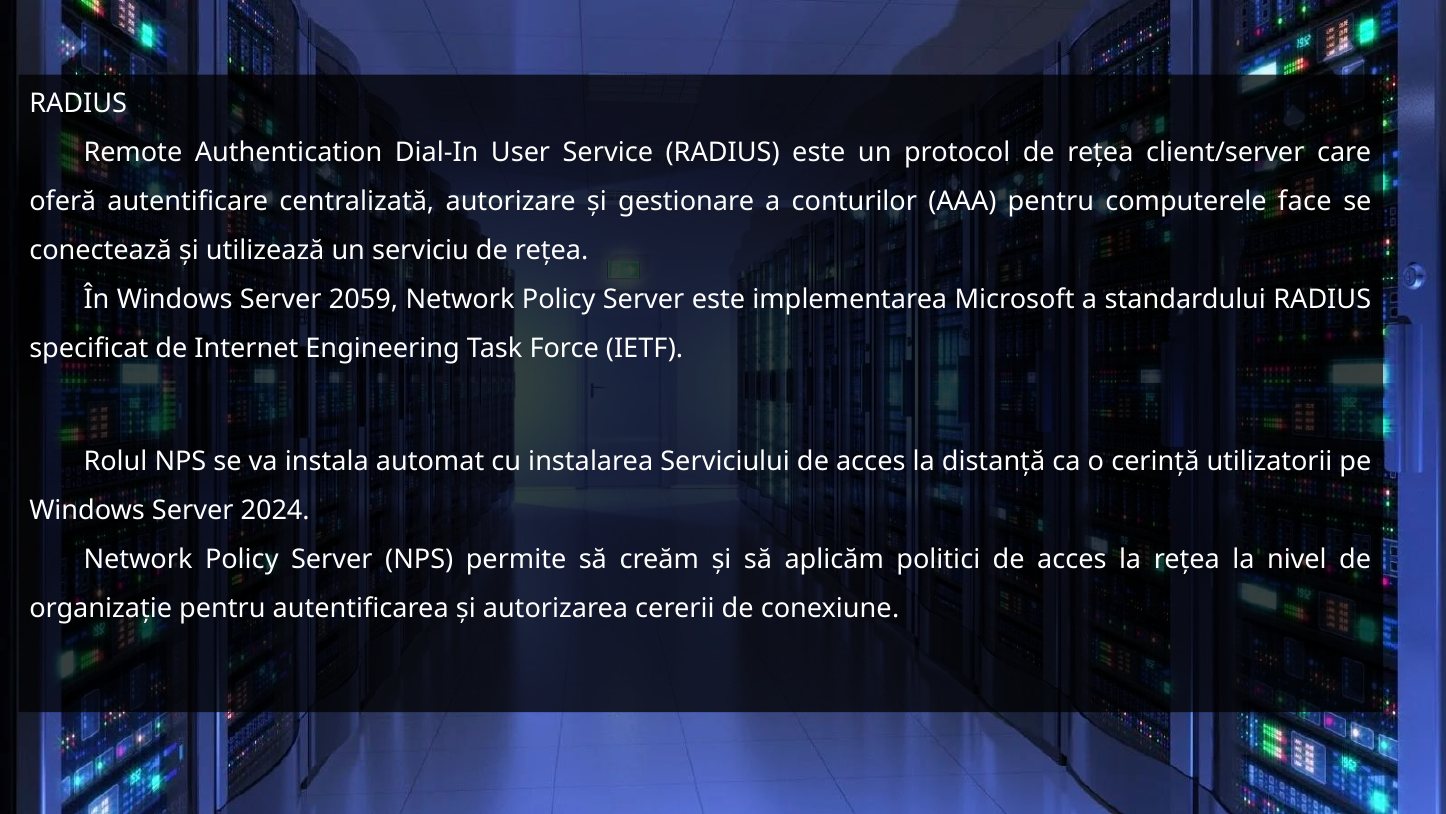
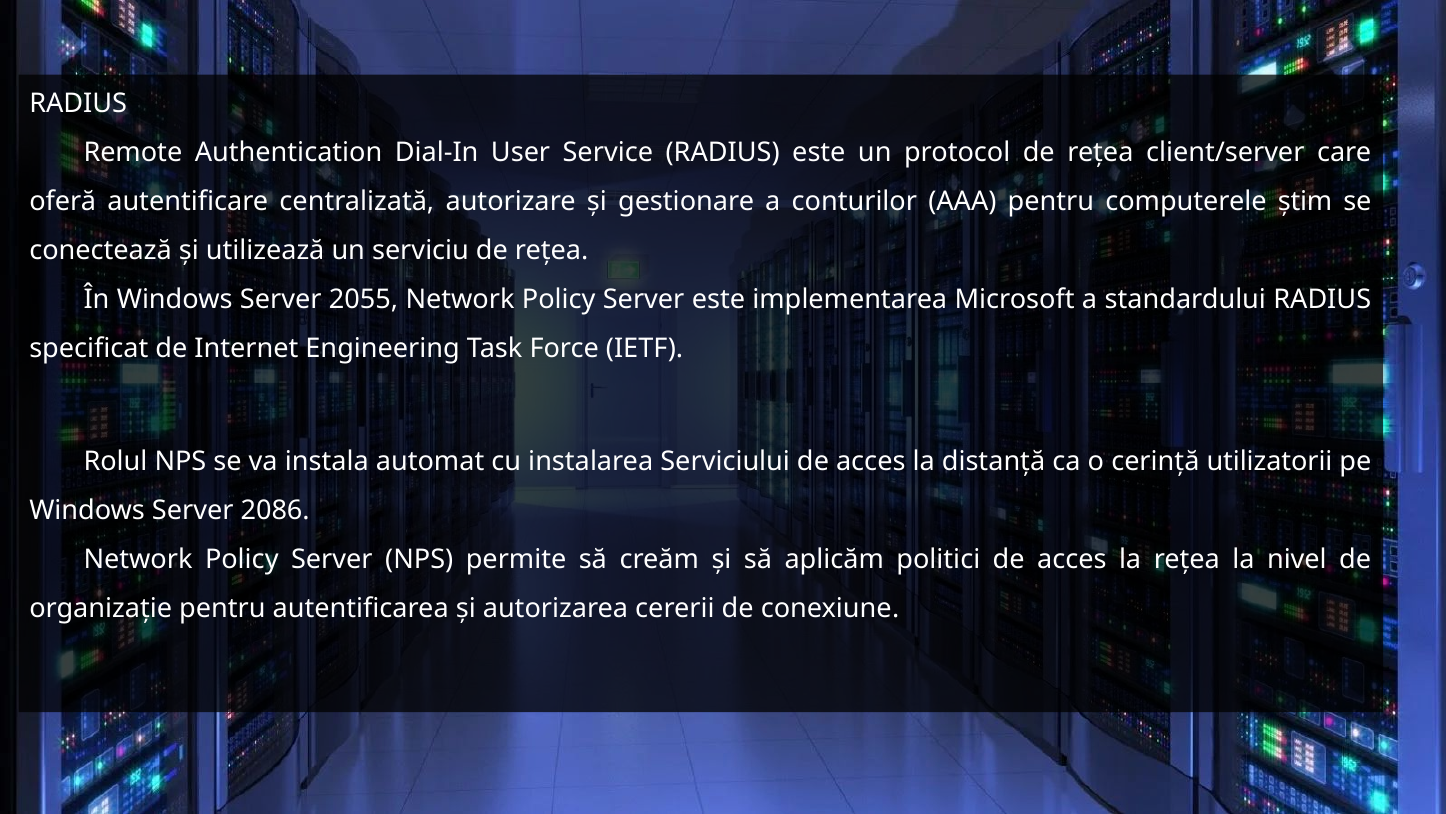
face: face -> știm
2059: 2059 -> 2055
2024: 2024 -> 2086
